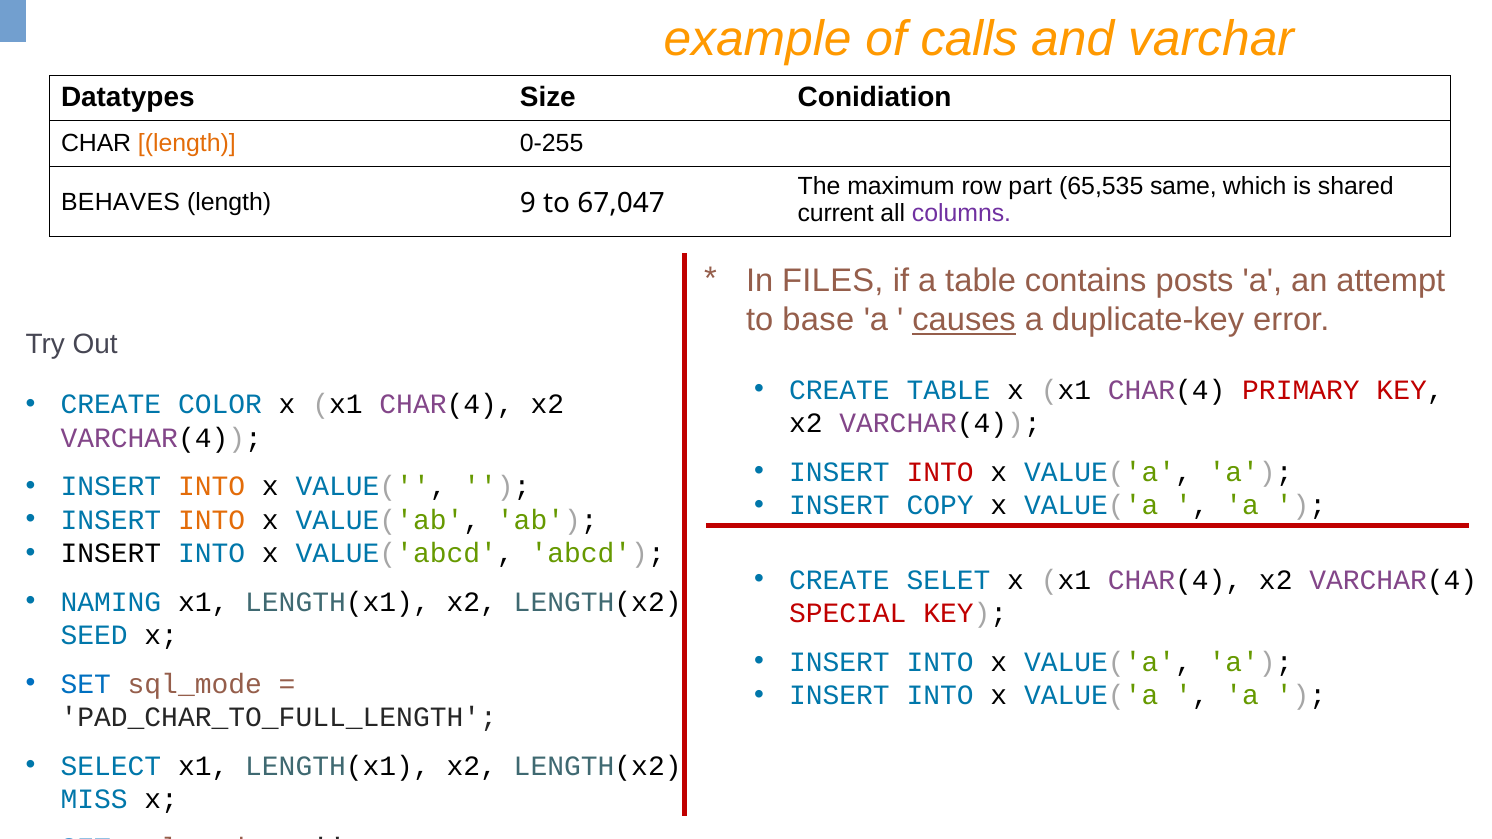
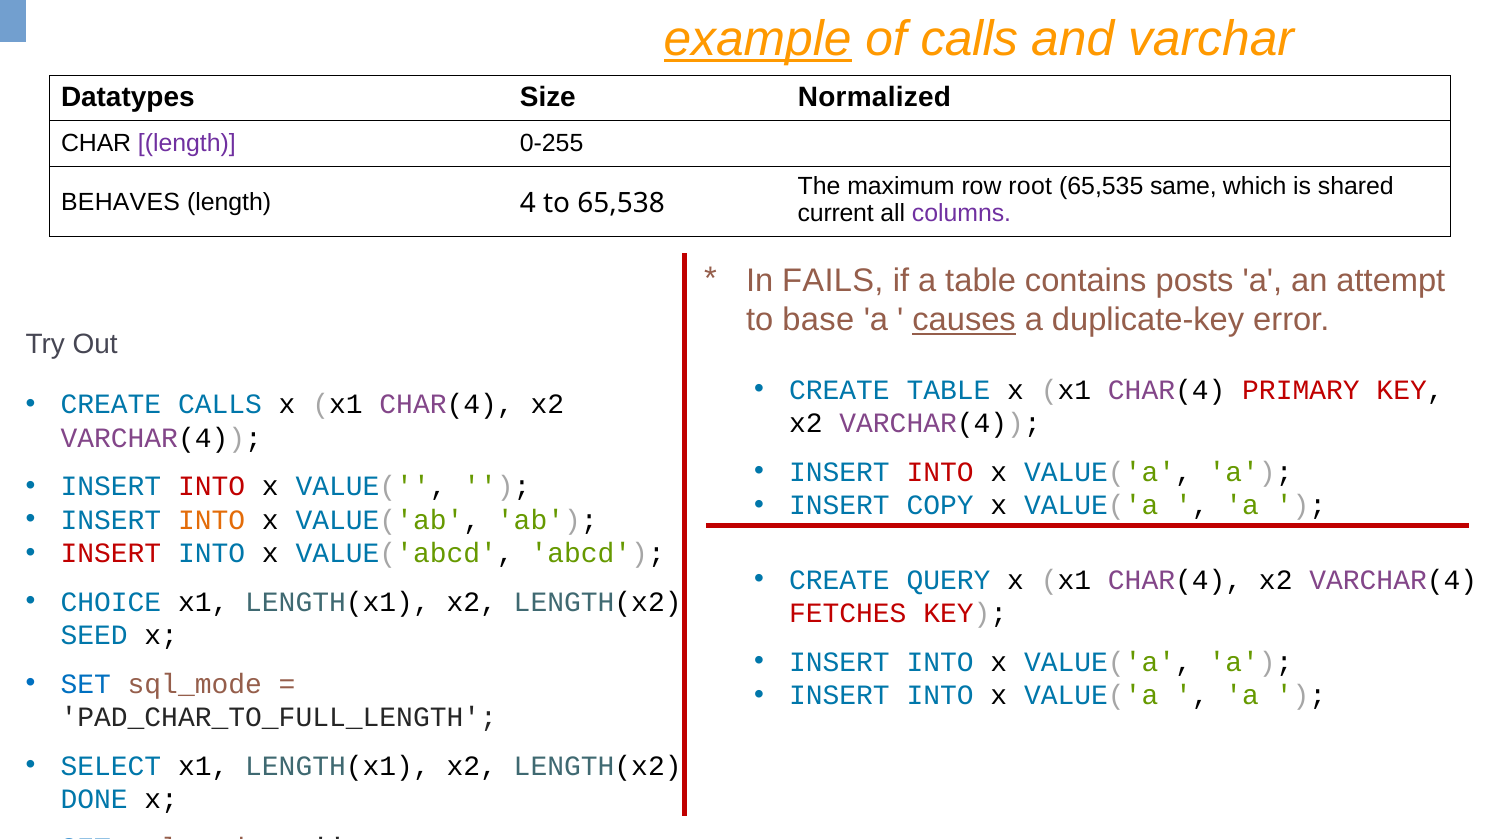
example underline: none -> present
Conidiation: Conidiation -> Normalized
length at (187, 144) colour: orange -> purple
part: part -> root
9: 9 -> 4
67,047: 67,047 -> 65,538
FILES: FILES -> FAILS
CREATE COLOR: COLOR -> CALLS
INTO at (212, 487) colour: orange -> red
INSERT at (111, 554) colour: black -> red
SELET: SELET -> QUERY
NAMING: NAMING -> CHOICE
SPECIAL: SPECIAL -> FETCHES
MISS: MISS -> DONE
